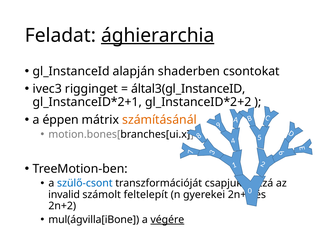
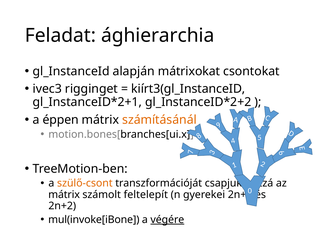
ághierarchia underline: present -> none
shaderben: shaderben -> mátrixokat
által3(gl_InstanceID: által3(gl_InstanceID -> kiírt3(gl_InstanceID
szülő-csont colour: blue -> orange
invalid at (64, 194): invalid -> mátrix
mul(ágvilla[iBone: mul(ágvilla[iBone -> mul(invoke[iBone
